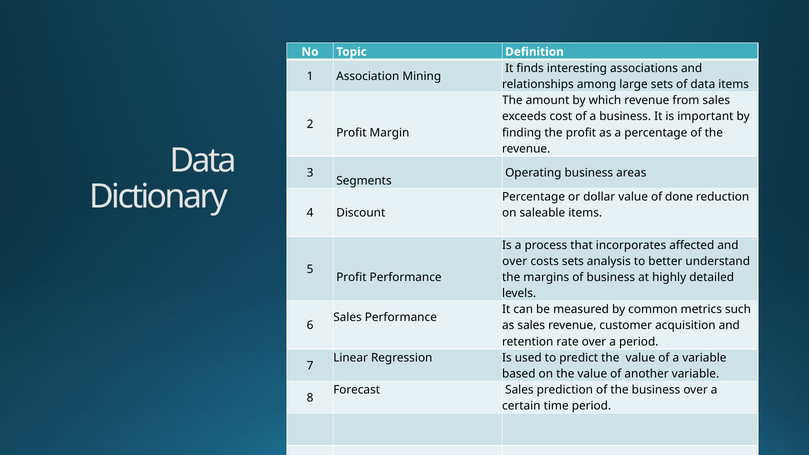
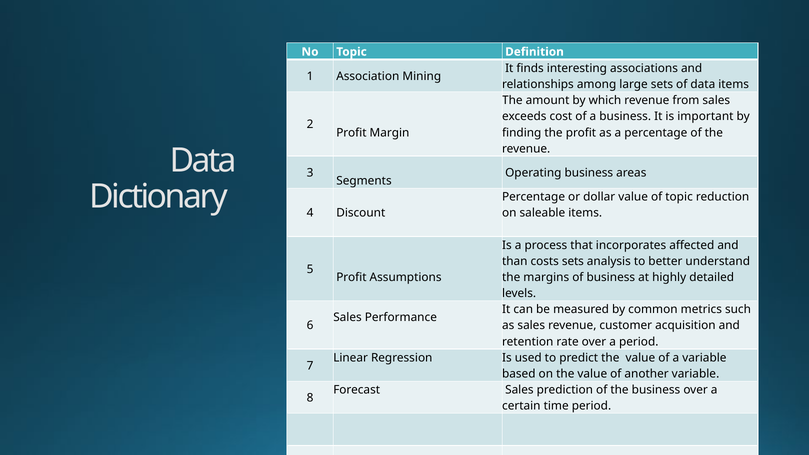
of done: done -> topic
over at (515, 261): over -> than
Profit Performance: Performance -> Assumptions
